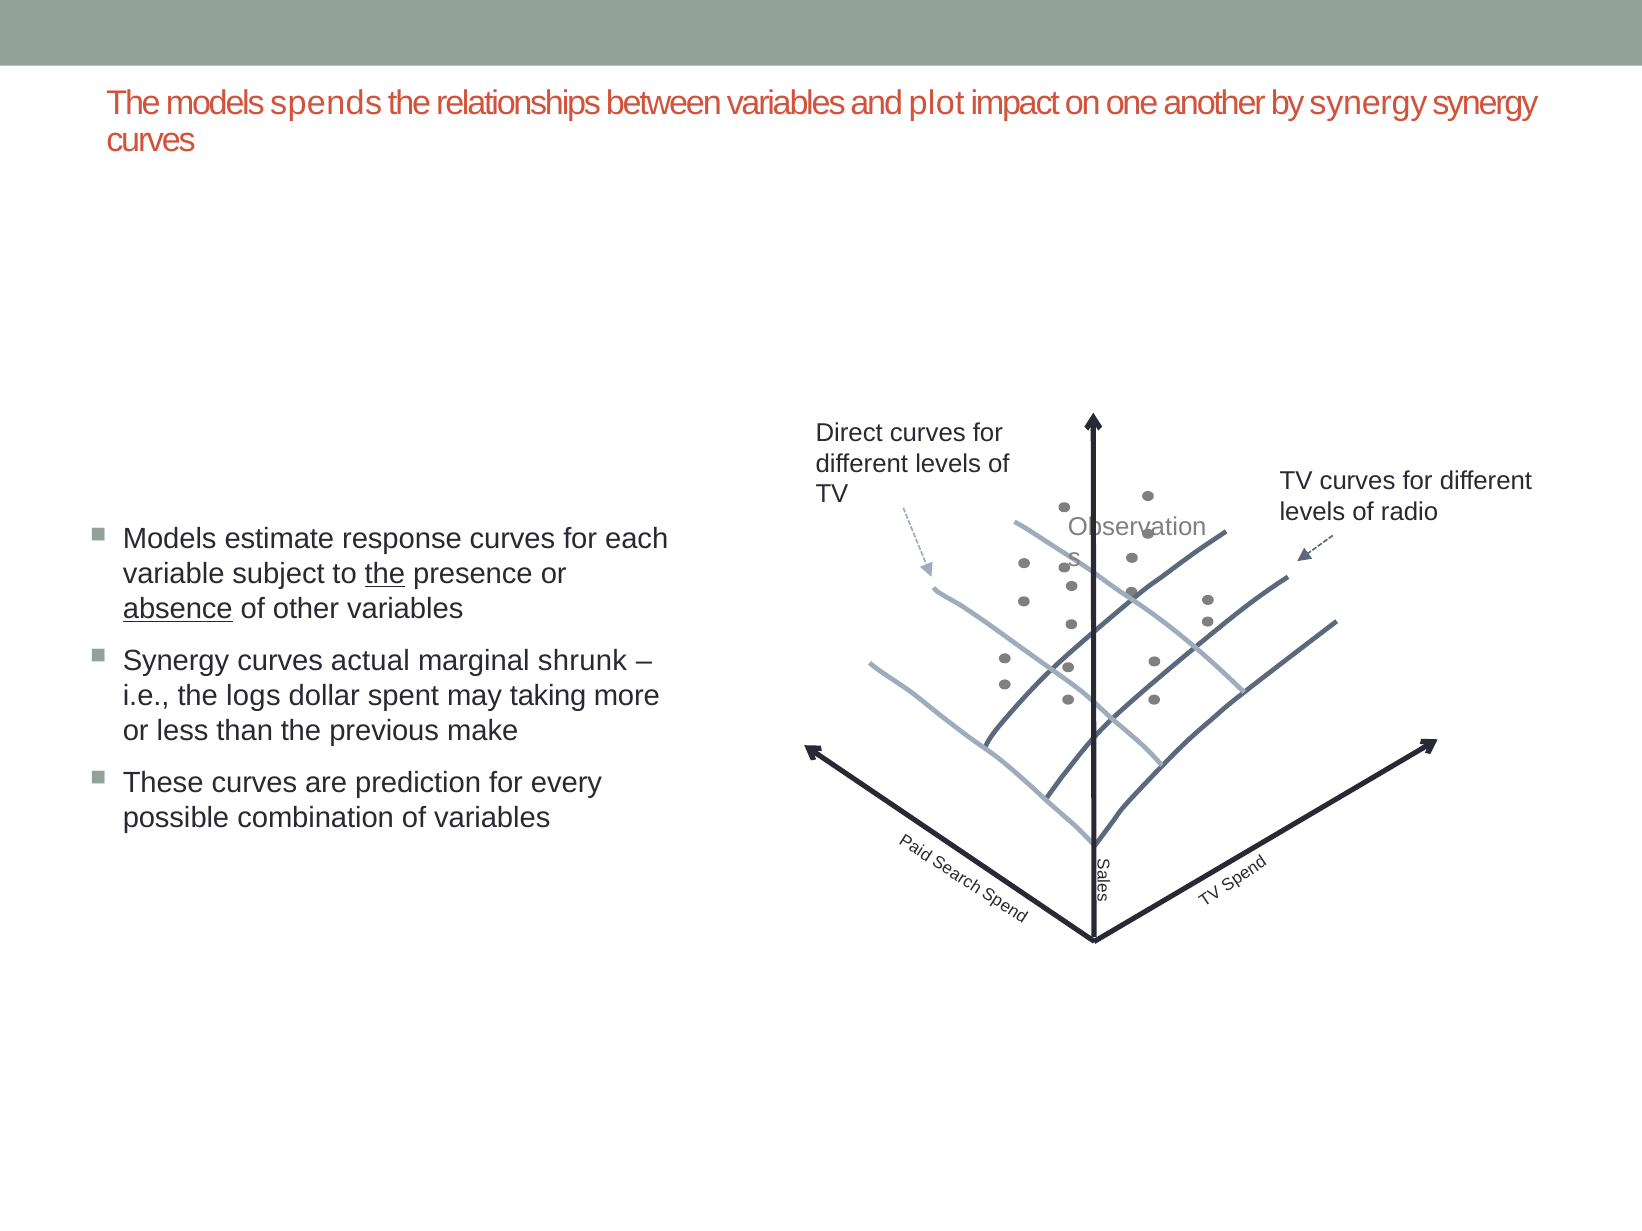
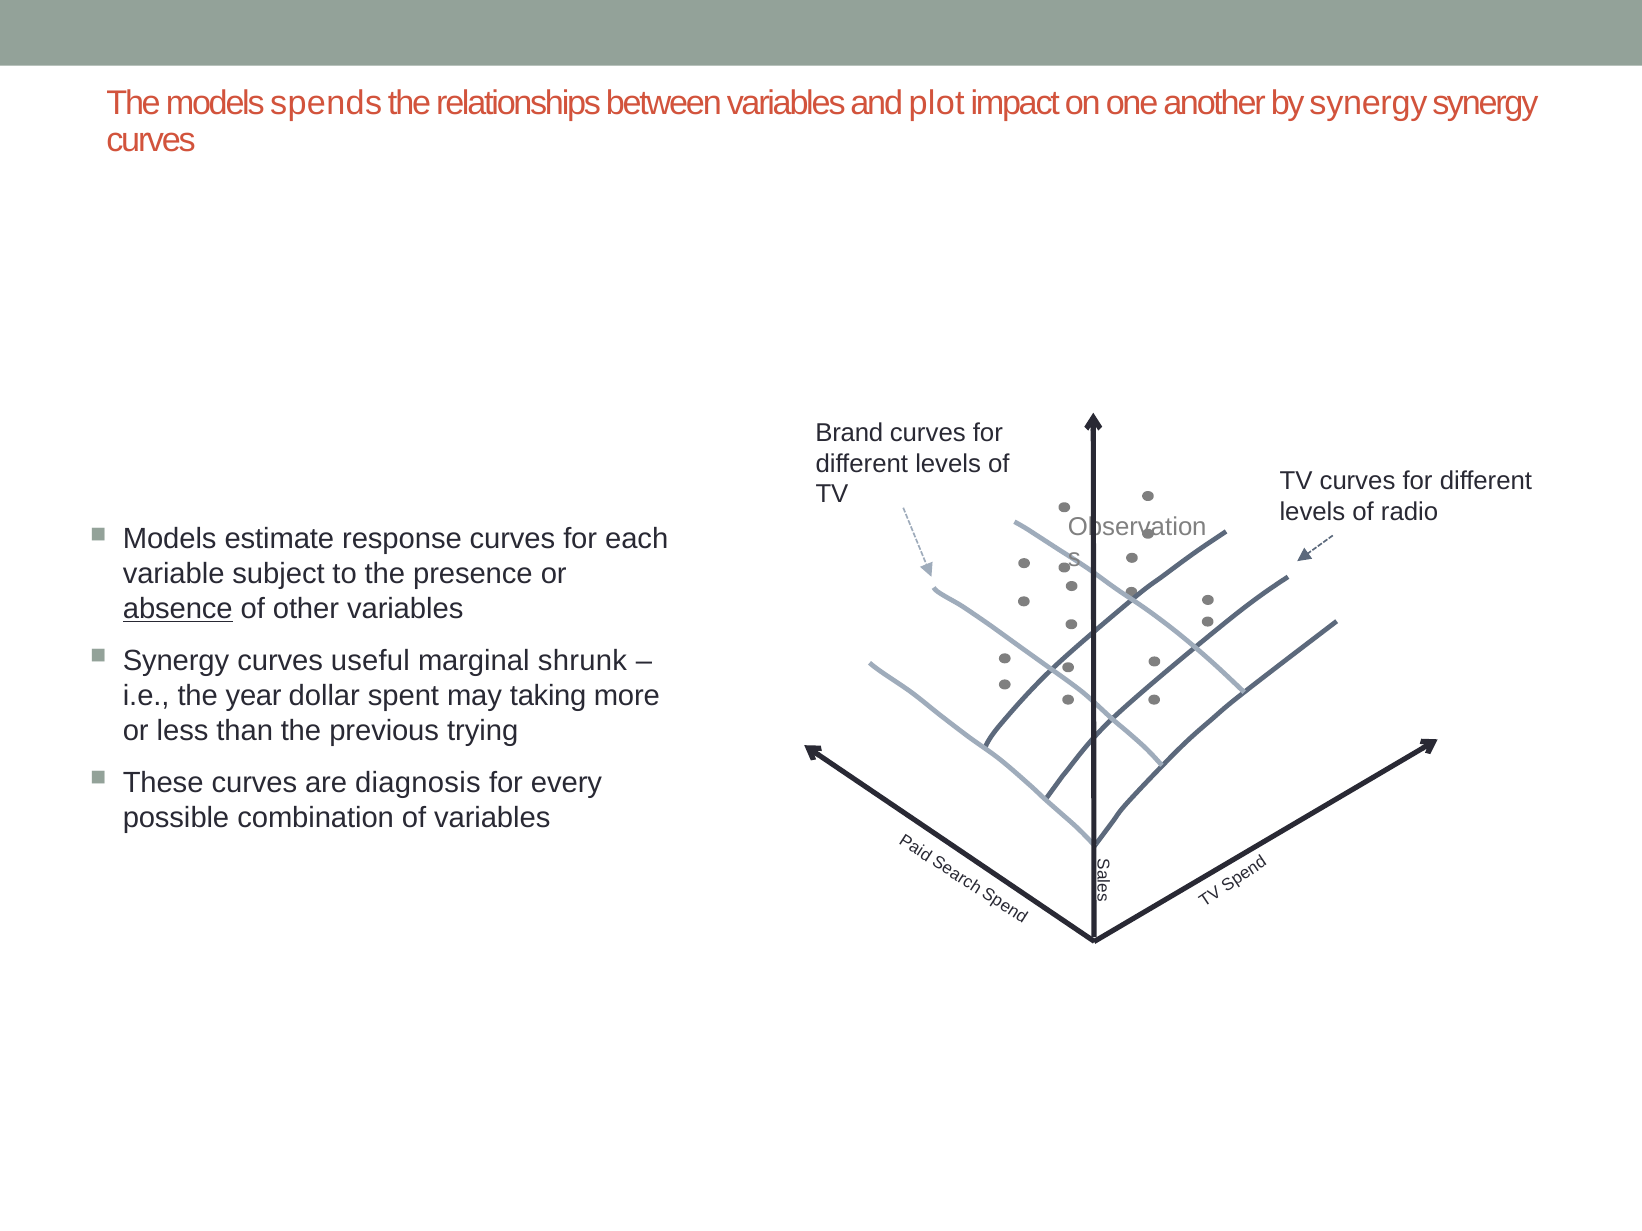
Direct: Direct -> Brand
the at (385, 574) underline: present -> none
actual: actual -> useful
logs: logs -> year
make: make -> trying
prediction: prediction -> diagnosis
